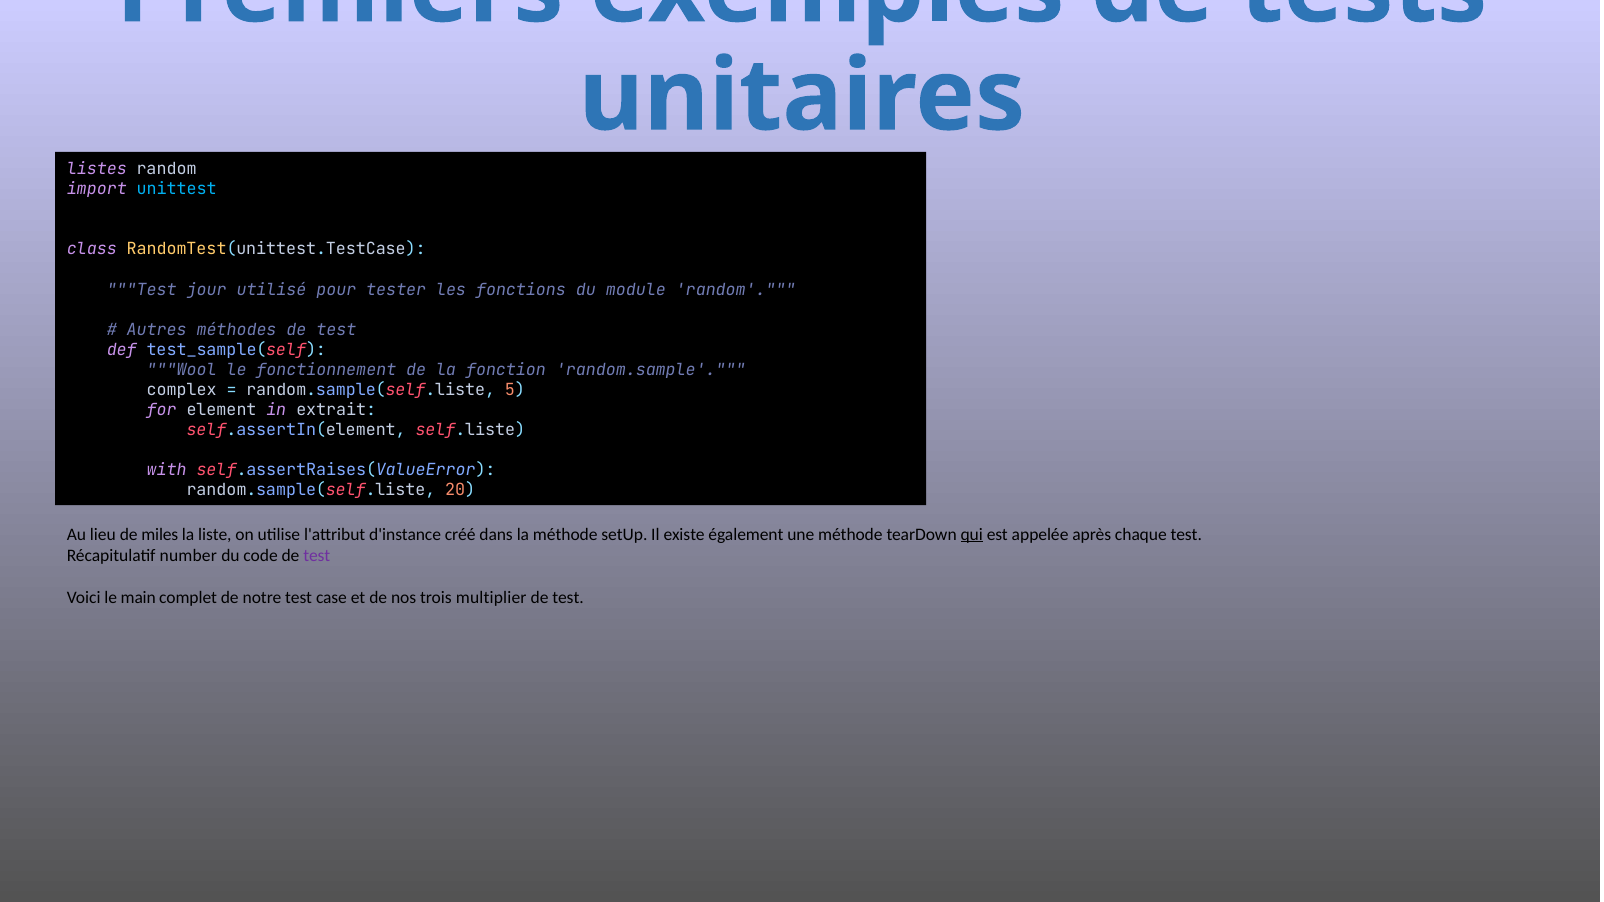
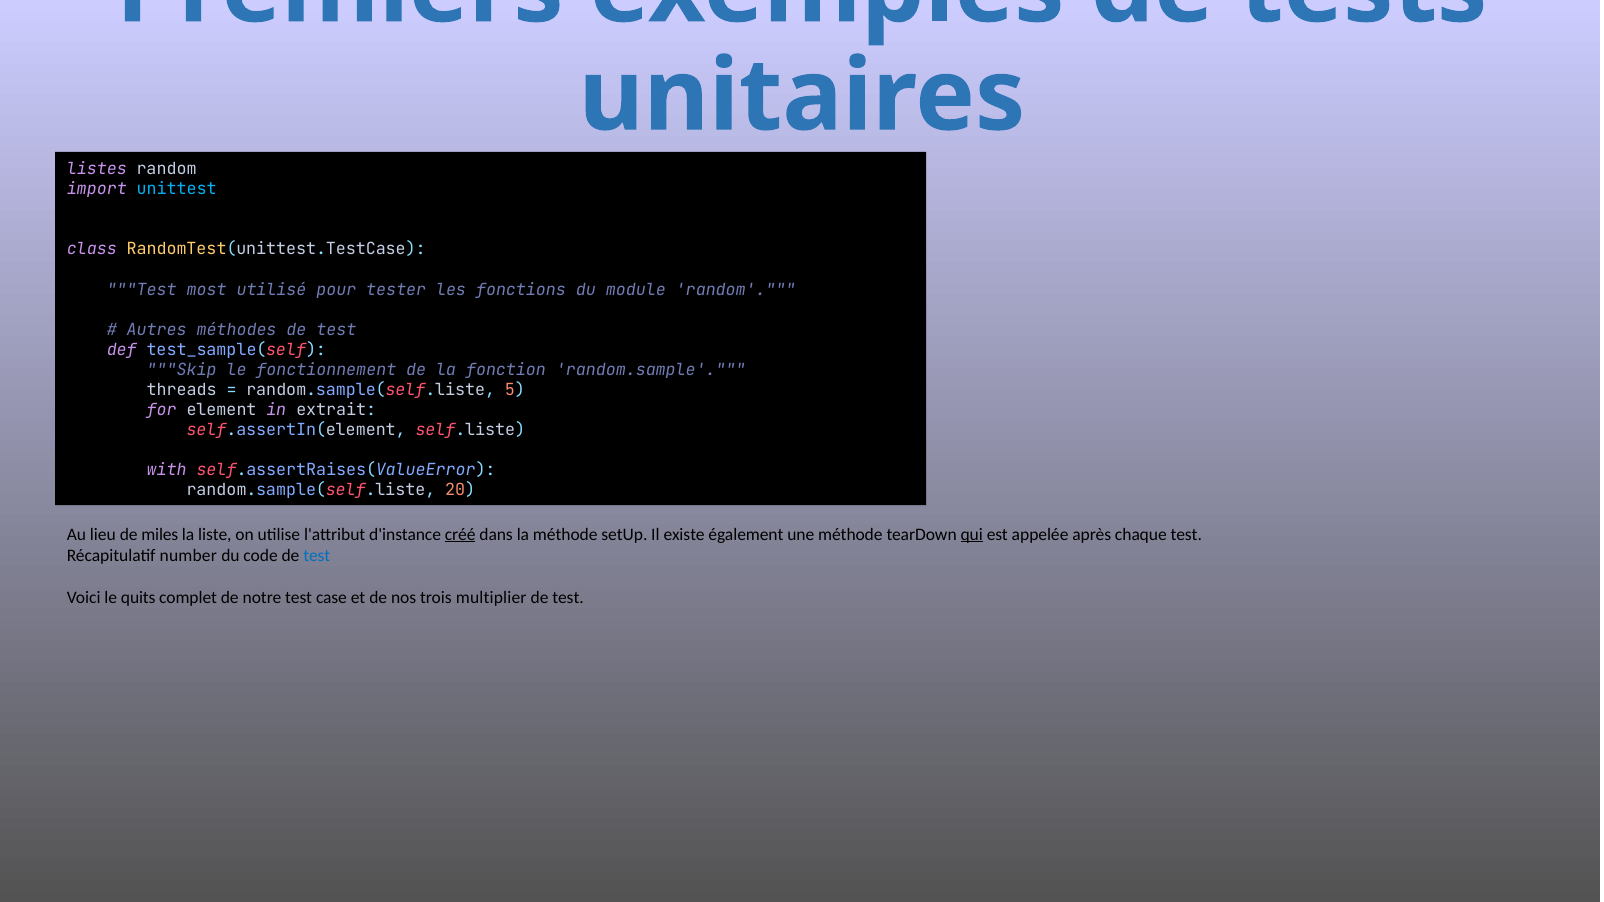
jour: jour -> most
Wool: Wool -> Skip
complex: complex -> threads
créé underline: none -> present
test at (317, 556) colour: purple -> blue
main: main -> quits
